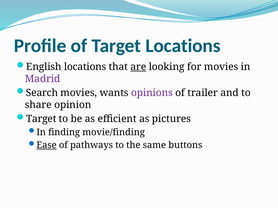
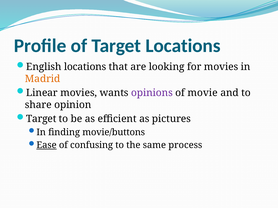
are underline: present -> none
Madrid colour: purple -> orange
Search: Search -> Linear
trailer: trailer -> movie
movie/finding: movie/finding -> movie/buttons
pathways: pathways -> confusing
buttons: buttons -> process
